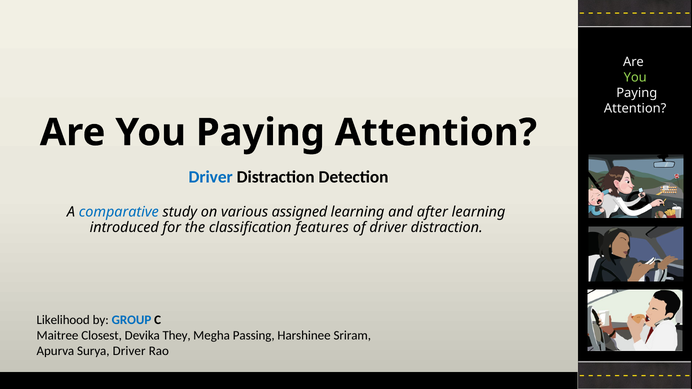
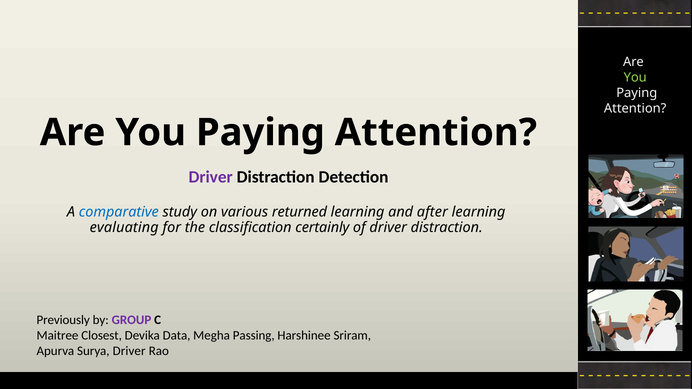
Driver at (211, 177) colour: blue -> purple
assigned: assigned -> returned
introduced: introduced -> evaluating
features: features -> certainly
Likelihood: Likelihood -> Previously
GROUP colour: blue -> purple
They: They -> Data
